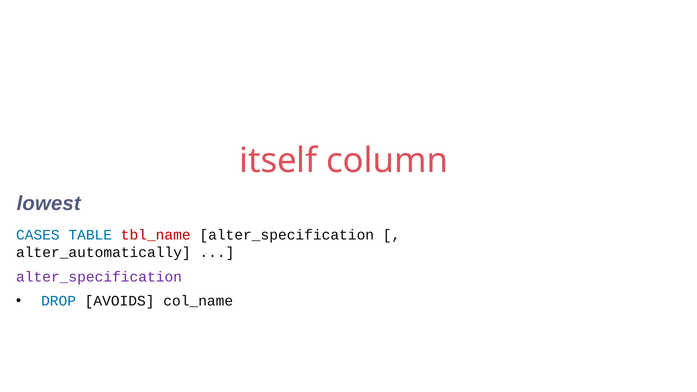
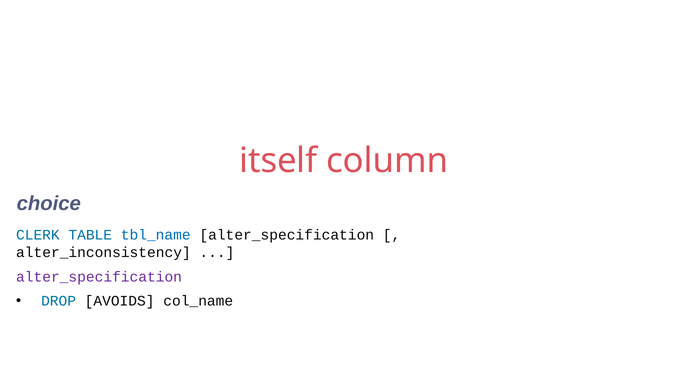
lowest: lowest -> choice
CASES: CASES -> CLERK
tbl_name colour: red -> blue
alter_automatically: alter_automatically -> alter_inconsistency
